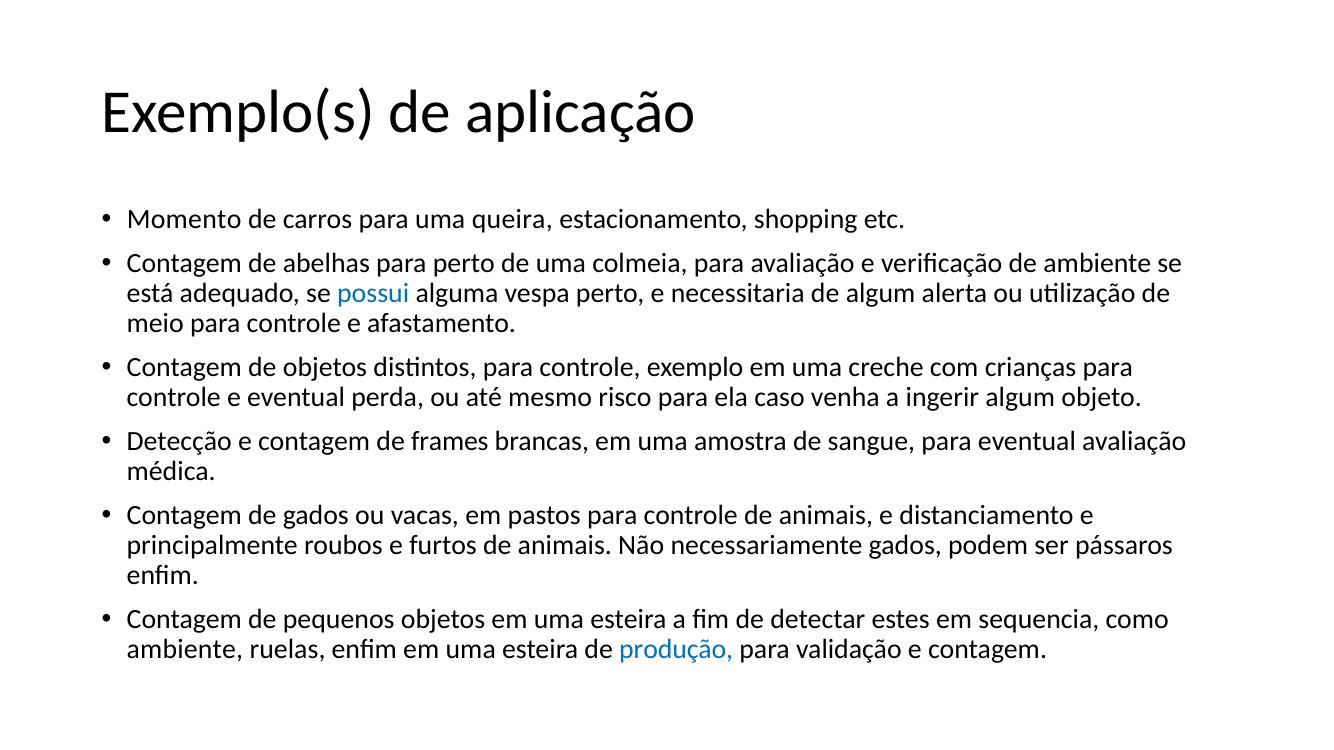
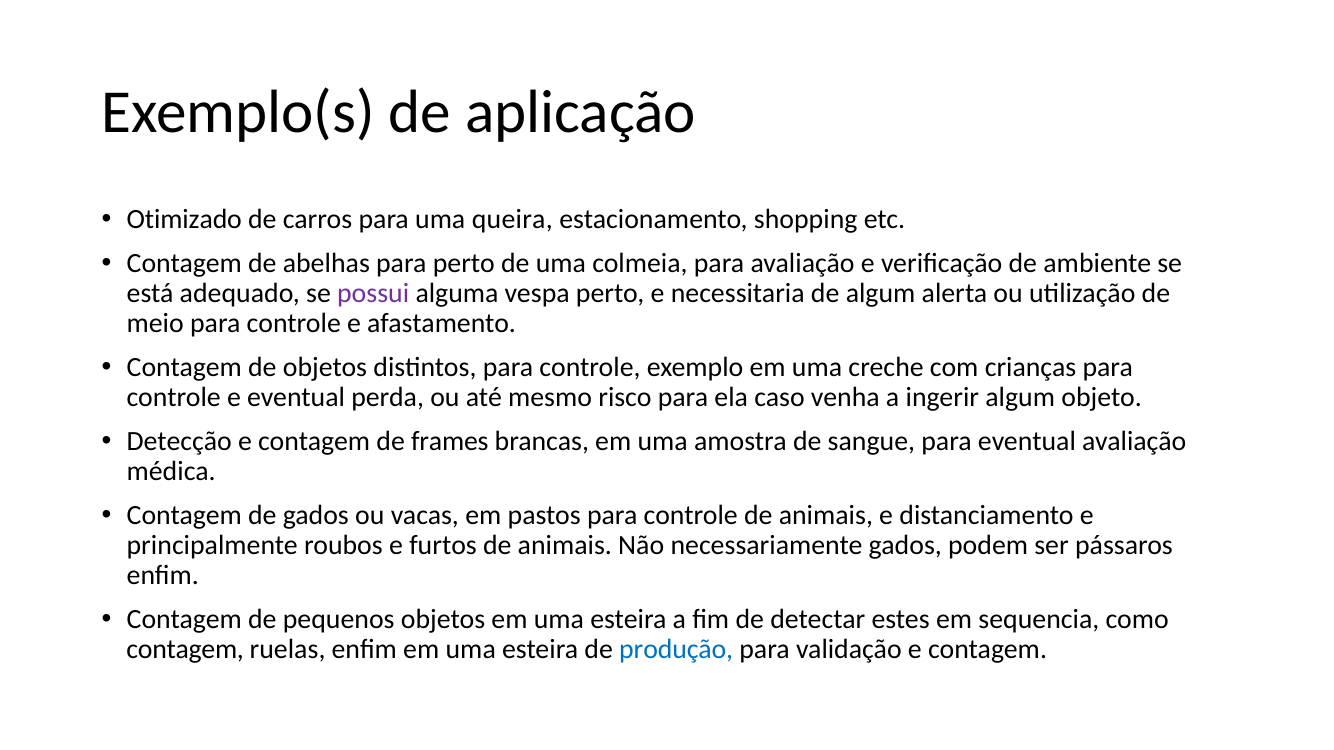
Momento: Momento -> Otimizado
possui colour: blue -> purple
ambiente at (185, 649): ambiente -> contagem
